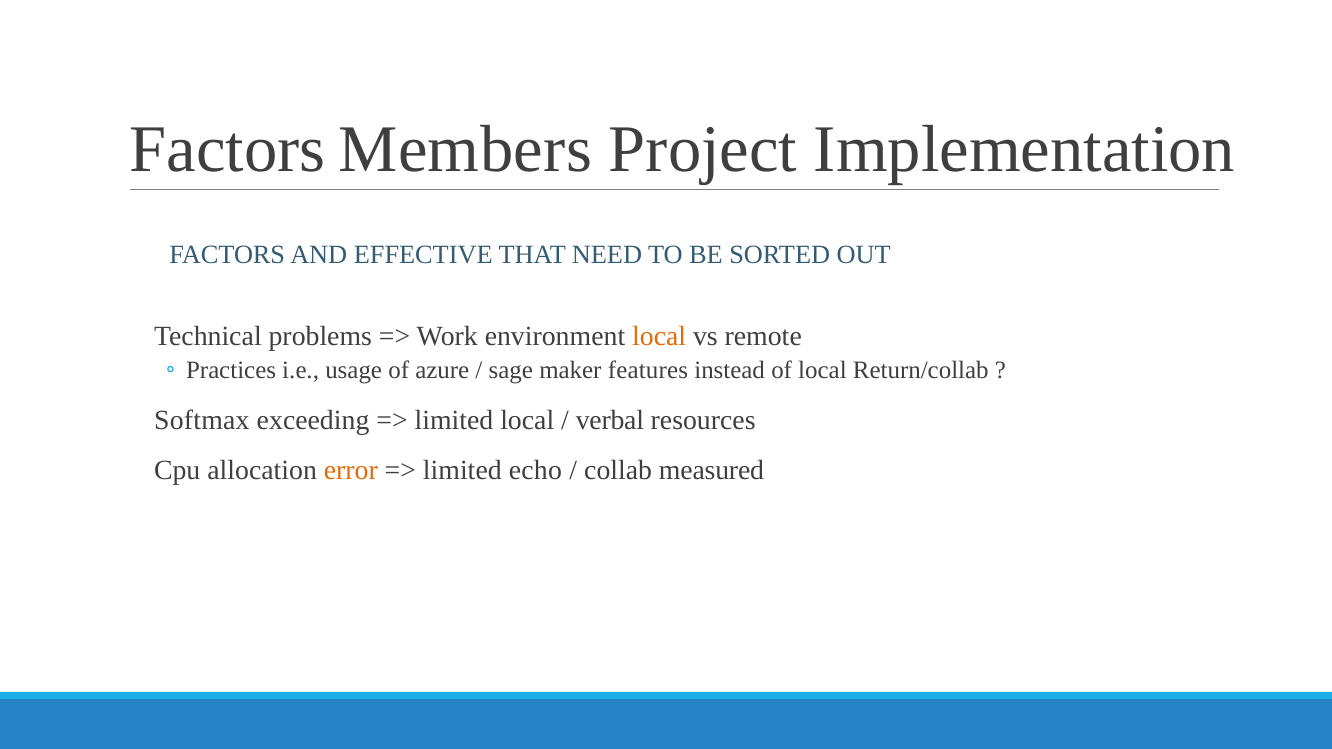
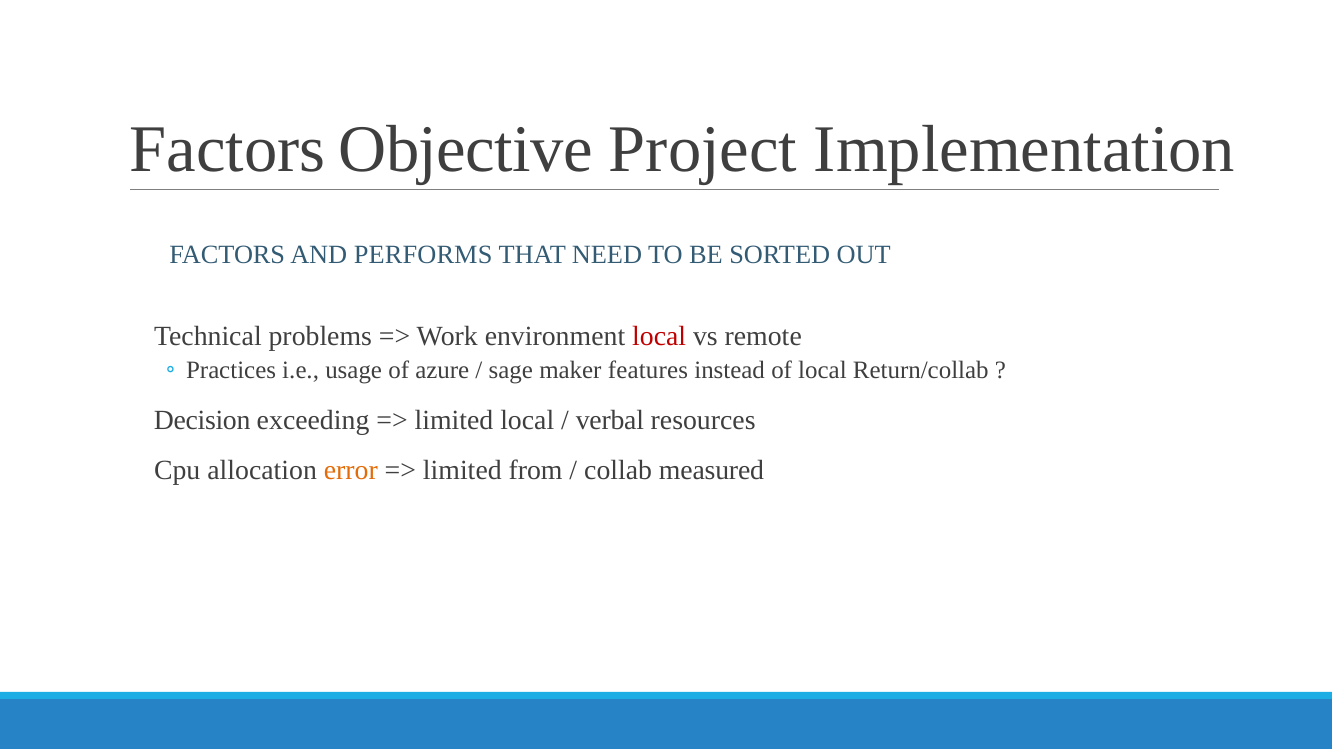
Members: Members -> Objective
EFFECTIVE: EFFECTIVE -> PERFORMS
local at (659, 336) colour: orange -> red
Softmax: Softmax -> Decision
echo: echo -> from
